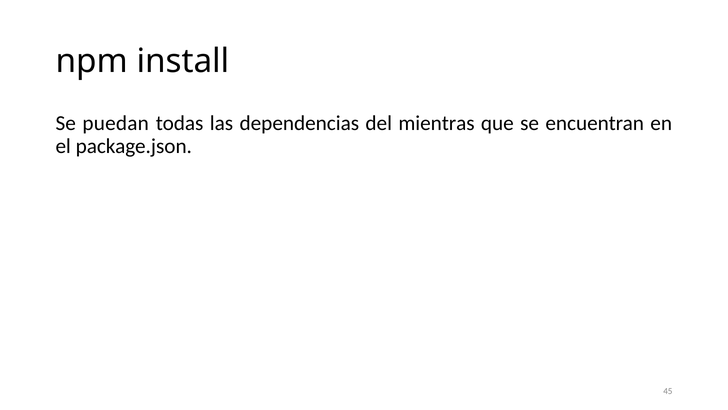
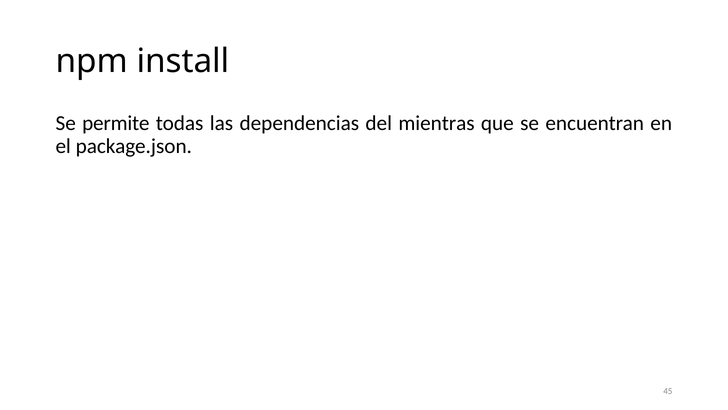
puedan: puedan -> permite
